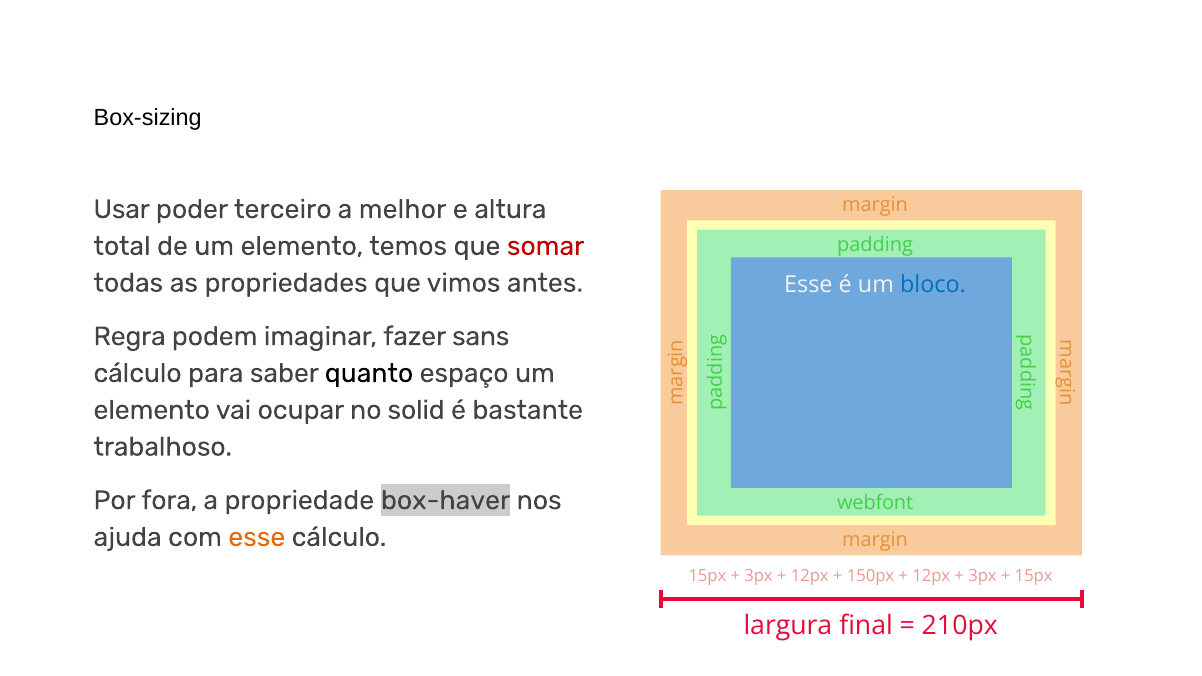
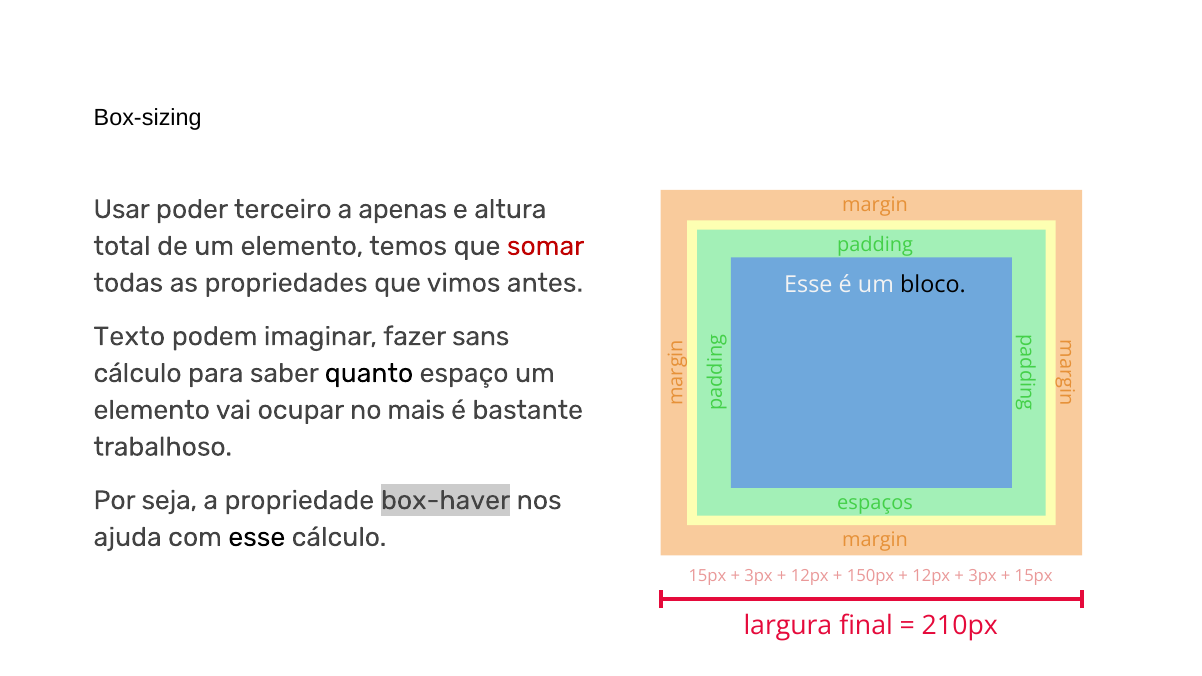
melhor: melhor -> apenas
bloco colour: blue -> black
Regra: Regra -> Texto
solid: solid -> mais
fora: fora -> seja
webfont: webfont -> espaços
esse at (257, 537) colour: orange -> black
